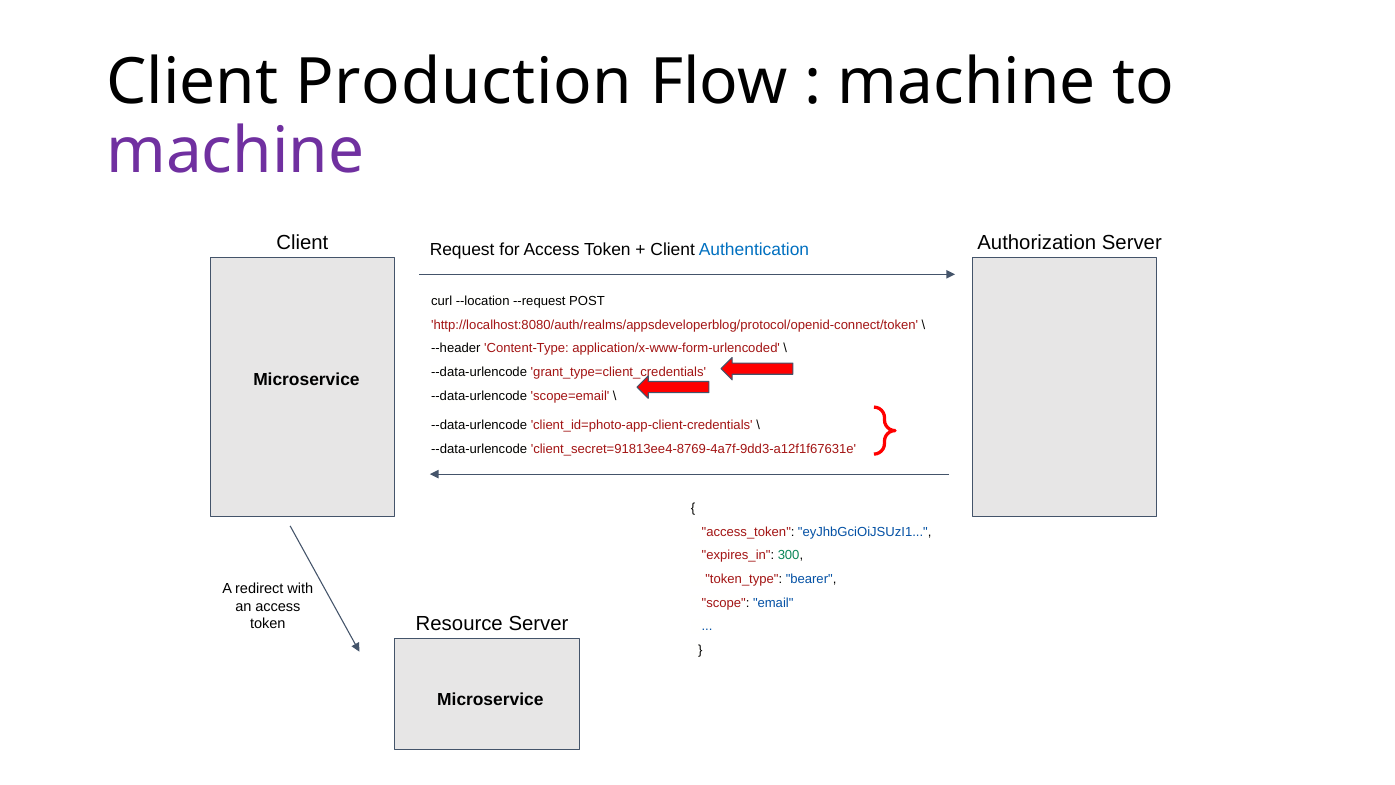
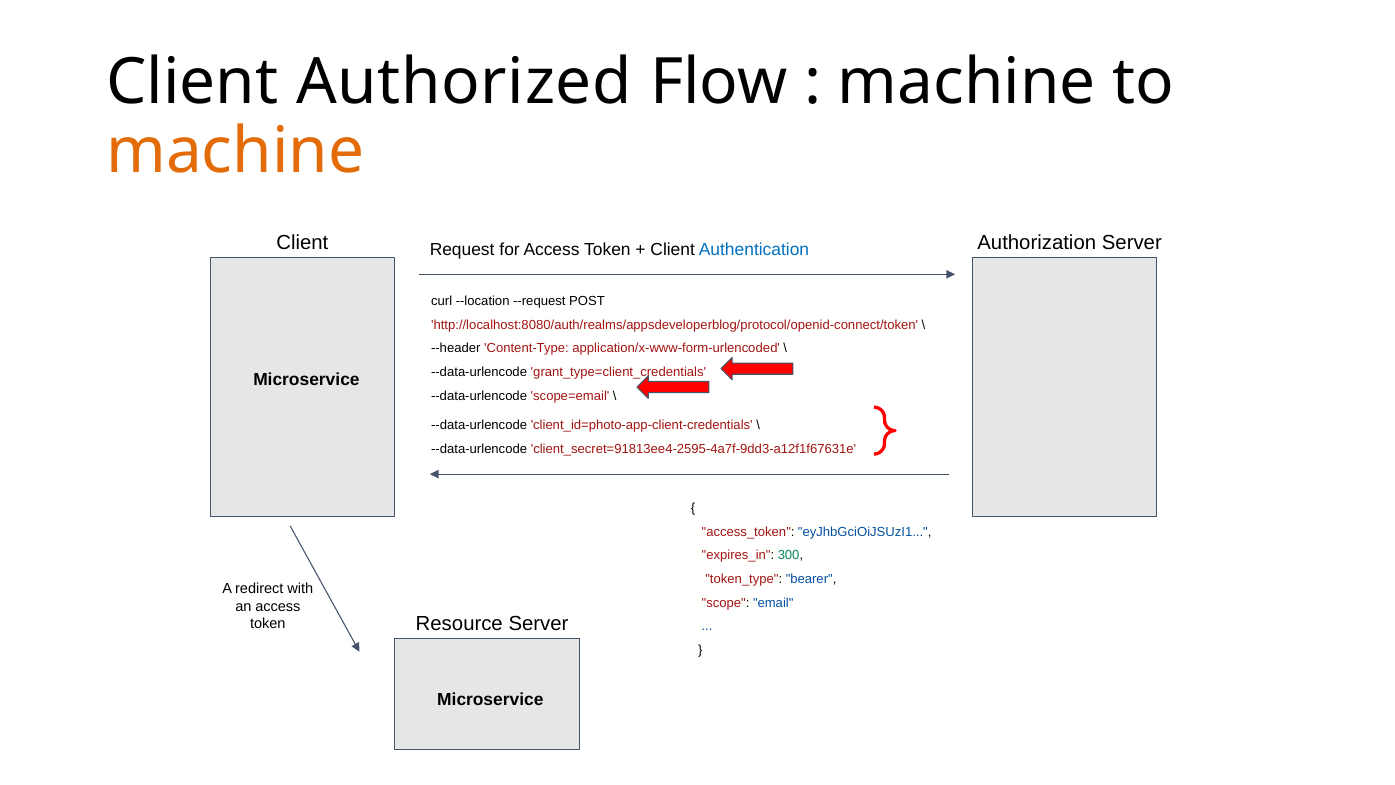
Production: Production -> Authorized
machine at (235, 152) colour: purple -> orange
client_secret=91813ee4-8769-4a7f-9dd3-a12f1f67631e: client_secret=91813ee4-8769-4a7f-9dd3-a12f1f67631e -> client_secret=91813ee4-2595-4a7f-9dd3-a12f1f67631e
